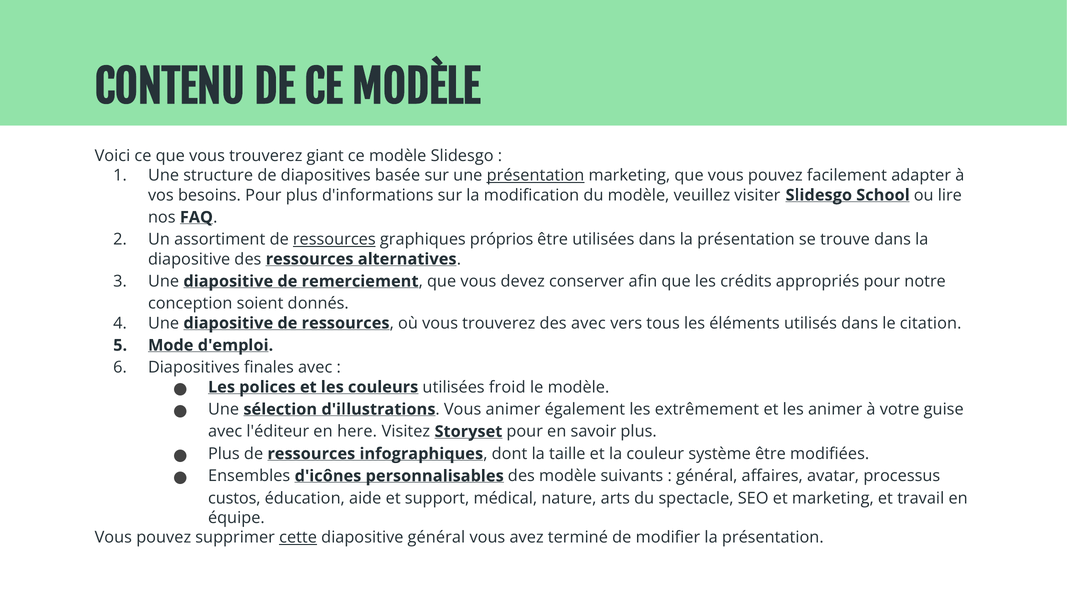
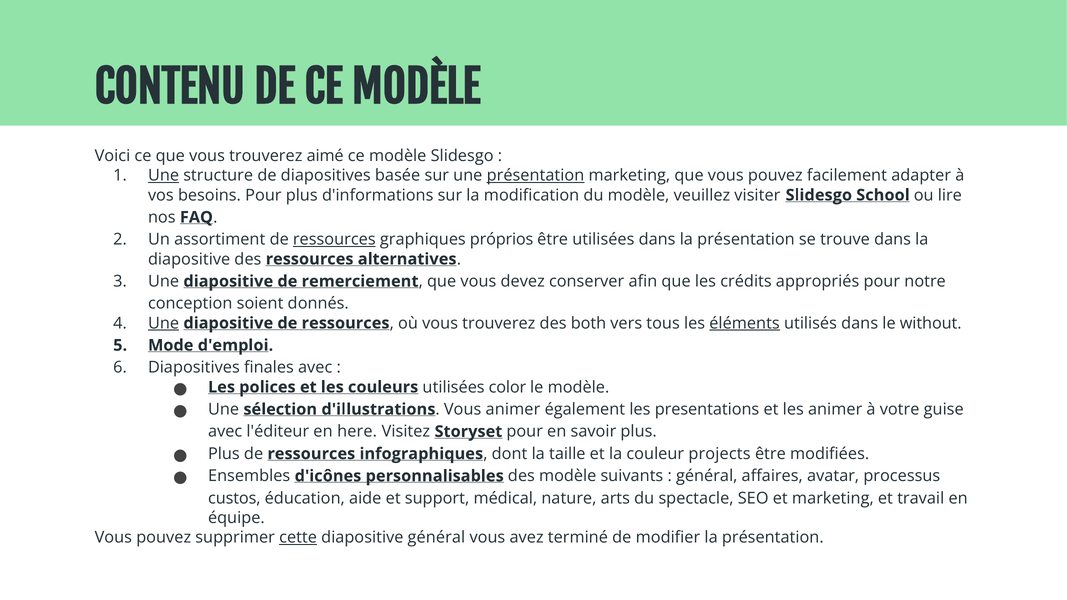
giant: giant -> aimé
Une at (164, 176) underline: none -> present
Une at (164, 323) underline: none -> present
des avec: avec -> both
éléments underline: none -> present
citation: citation -> without
froid: froid -> color
extrêmement: extrêmement -> presentations
système: système -> projects
